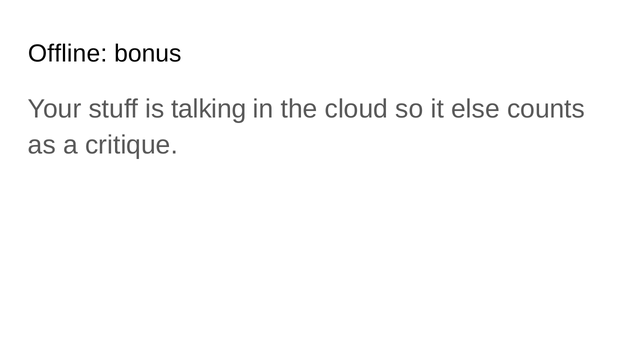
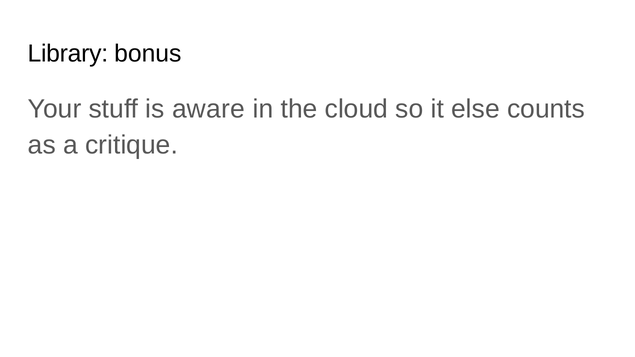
Offline: Offline -> Library
talking: talking -> aware
